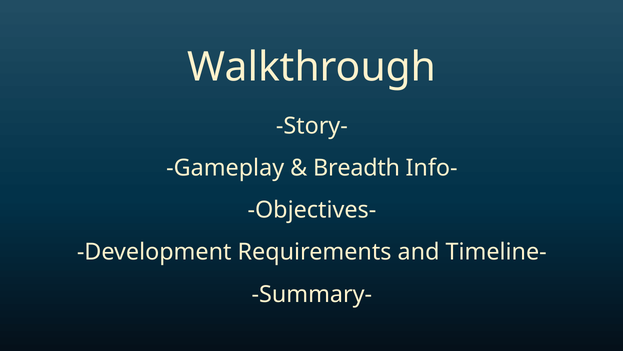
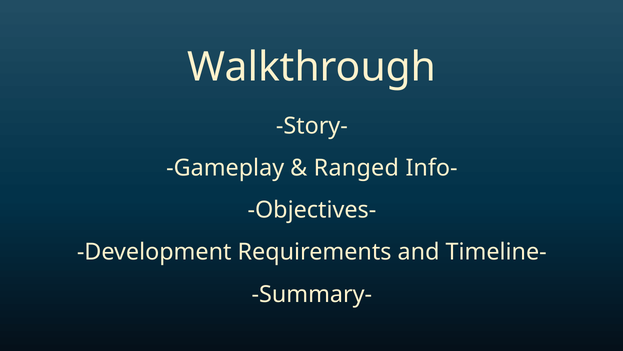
Breadth: Breadth -> Ranged
